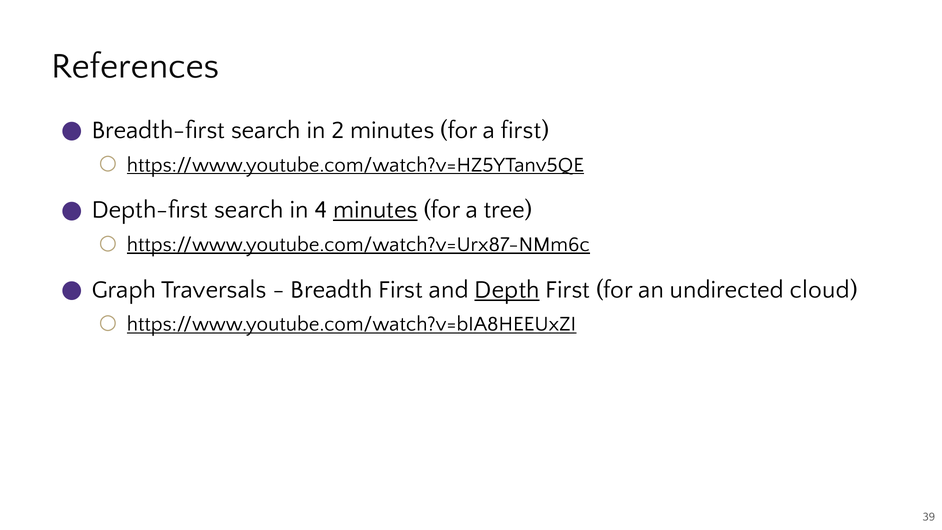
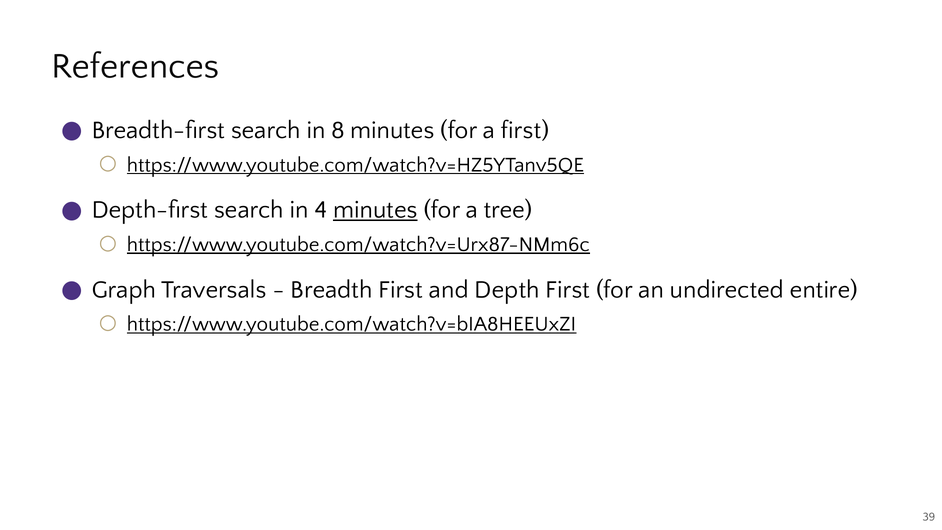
2: 2 -> 8
Depth underline: present -> none
cloud: cloud -> entire
